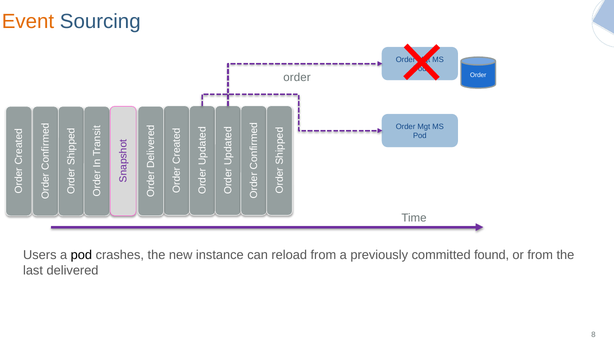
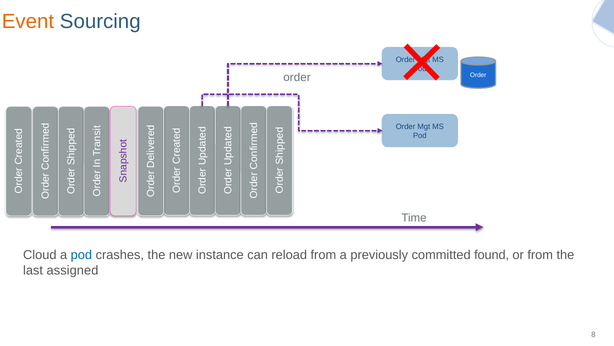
Users: Users -> Cloud
pod at (81, 255) colour: black -> blue
delivered: delivered -> assigned
